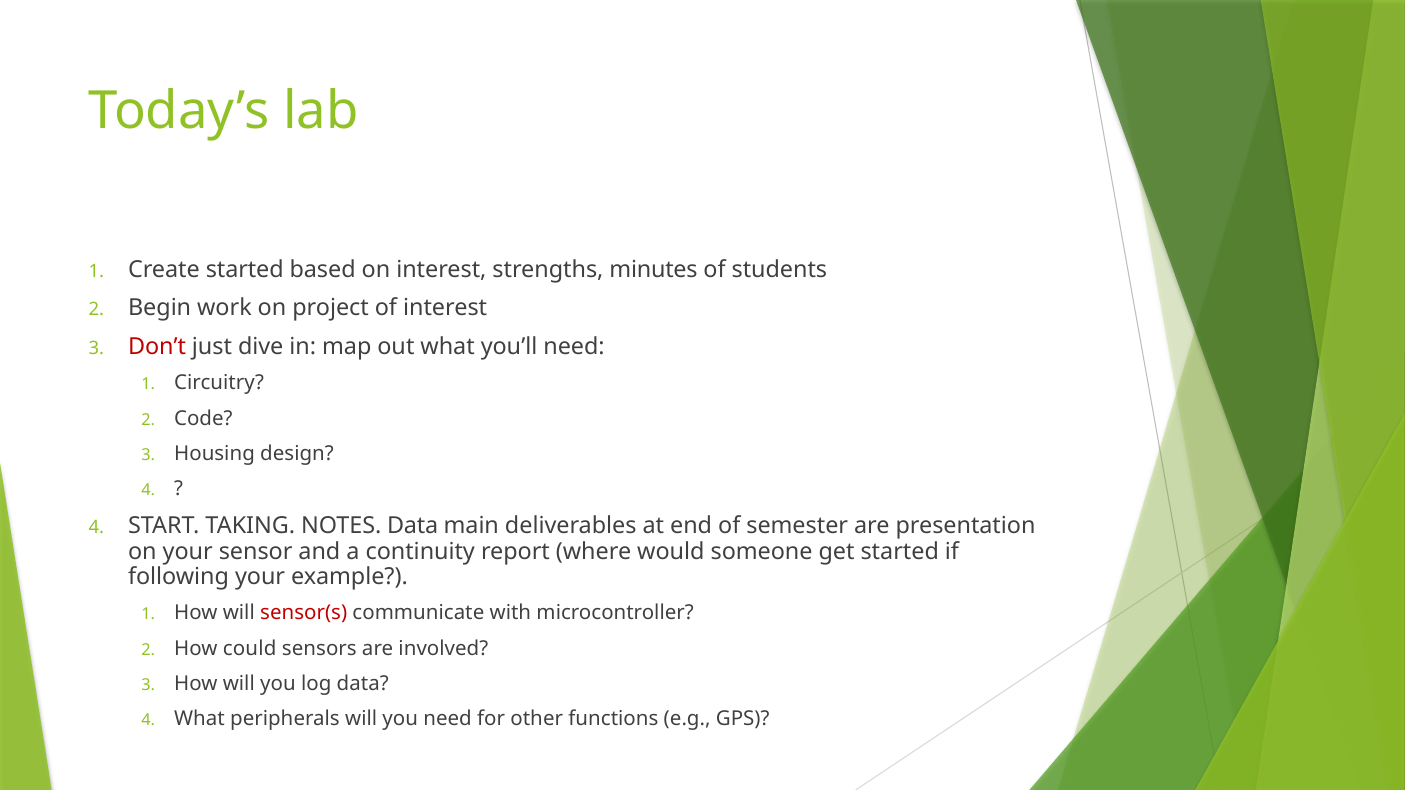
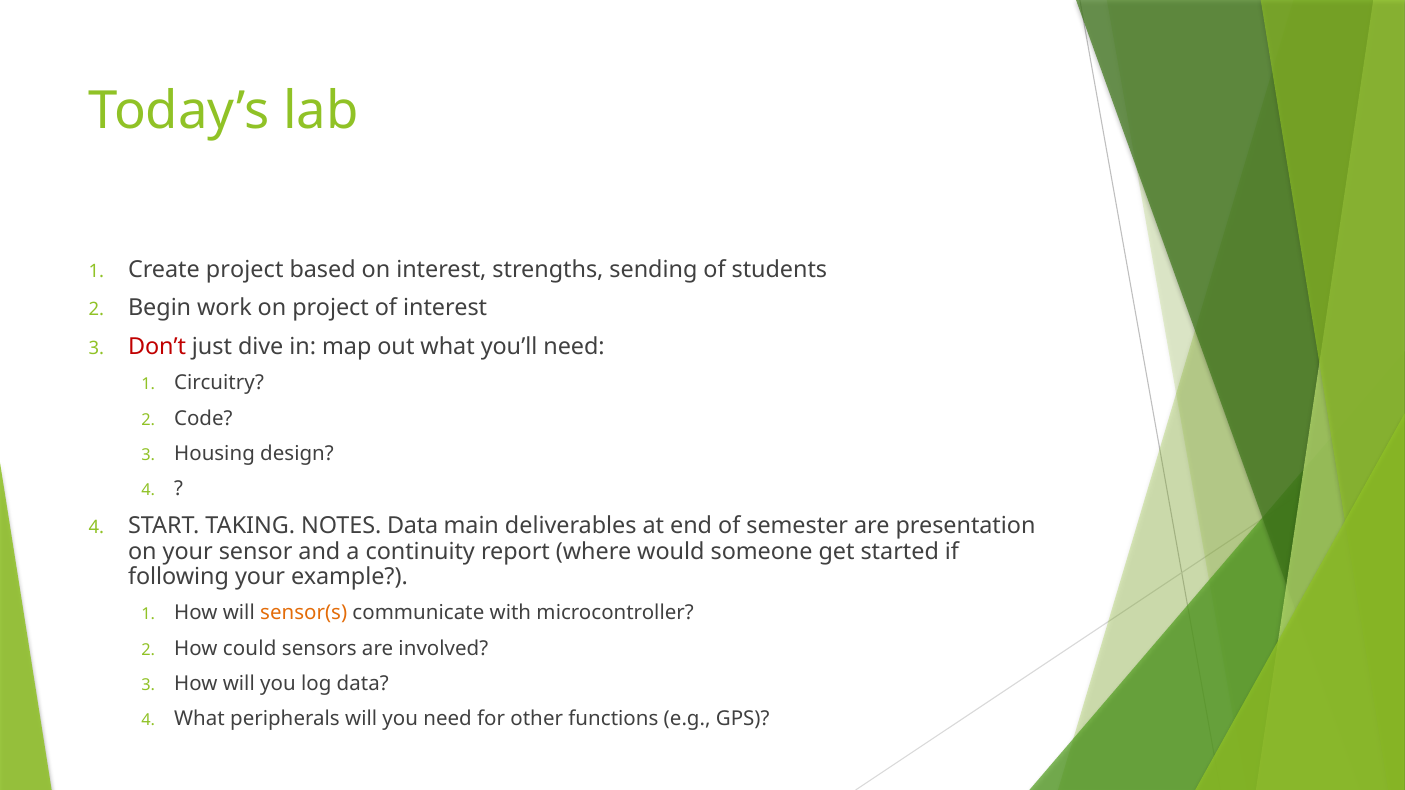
Create started: started -> project
minutes: minutes -> sending
sensor(s colour: red -> orange
